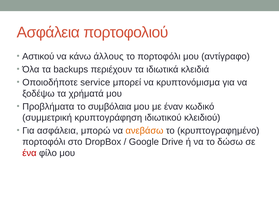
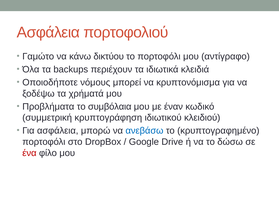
Αστικού: Αστικού -> Γαμώτο
άλλους: άλλους -> δικτύου
service: service -> νόμους
ανεβάσω colour: orange -> blue
